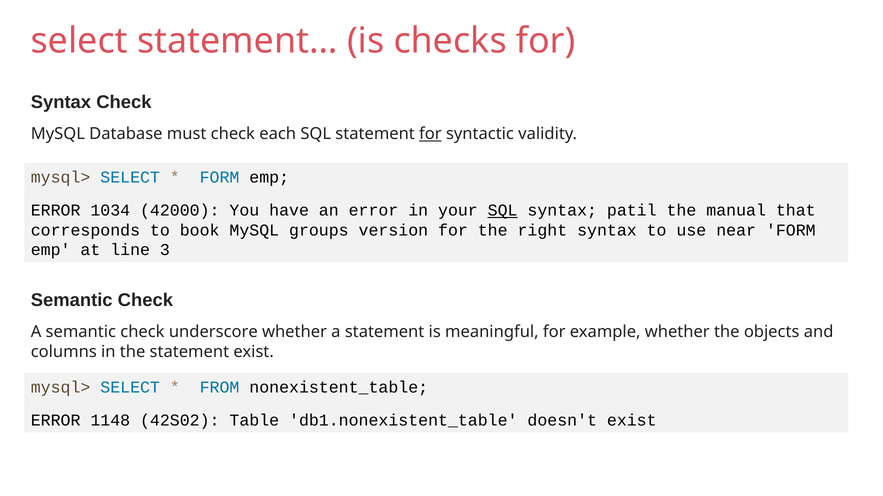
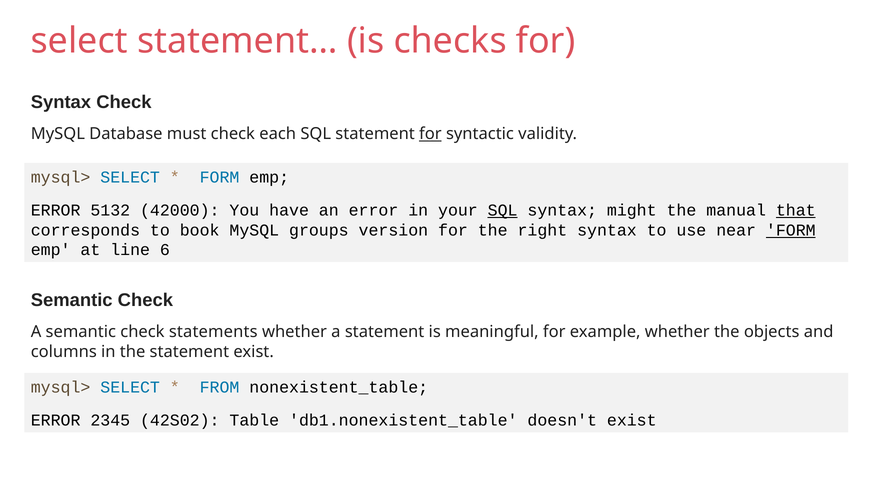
1034: 1034 -> 5132
patil: patil -> might
that underline: none -> present
FORM at (791, 230) underline: none -> present
3: 3 -> 6
underscore: underscore -> statements
1148: 1148 -> 2345
